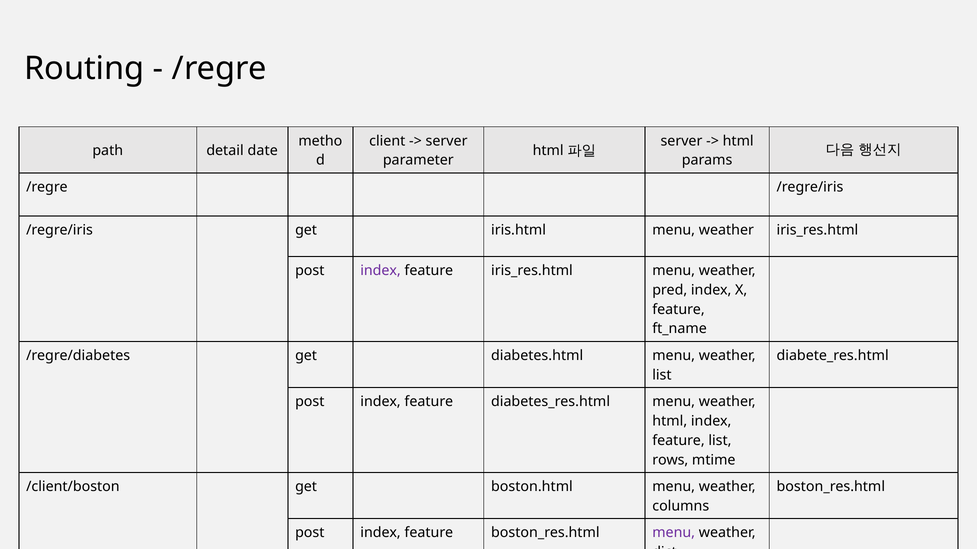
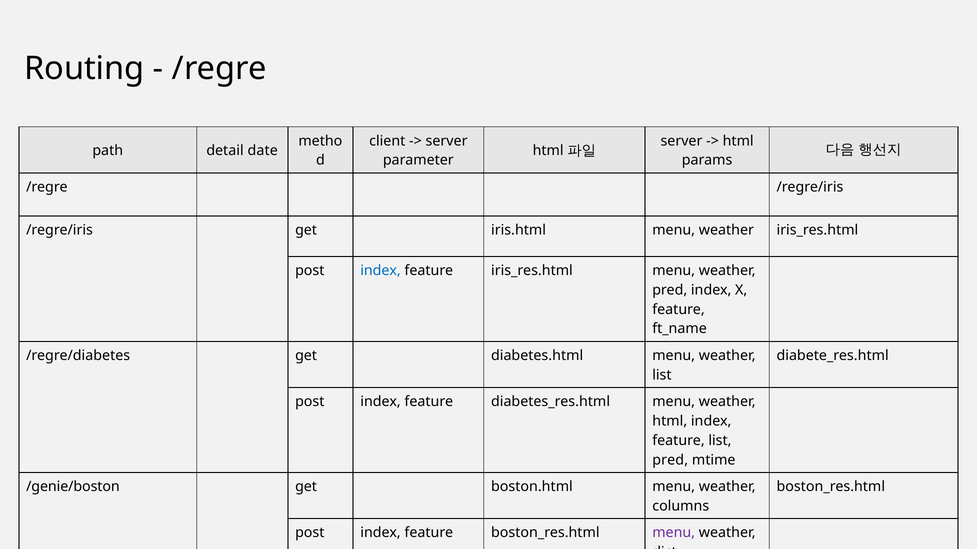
index at (381, 271) colour: purple -> blue
rows at (670, 460): rows -> pred
/client/boston: /client/boston -> /genie/boston
